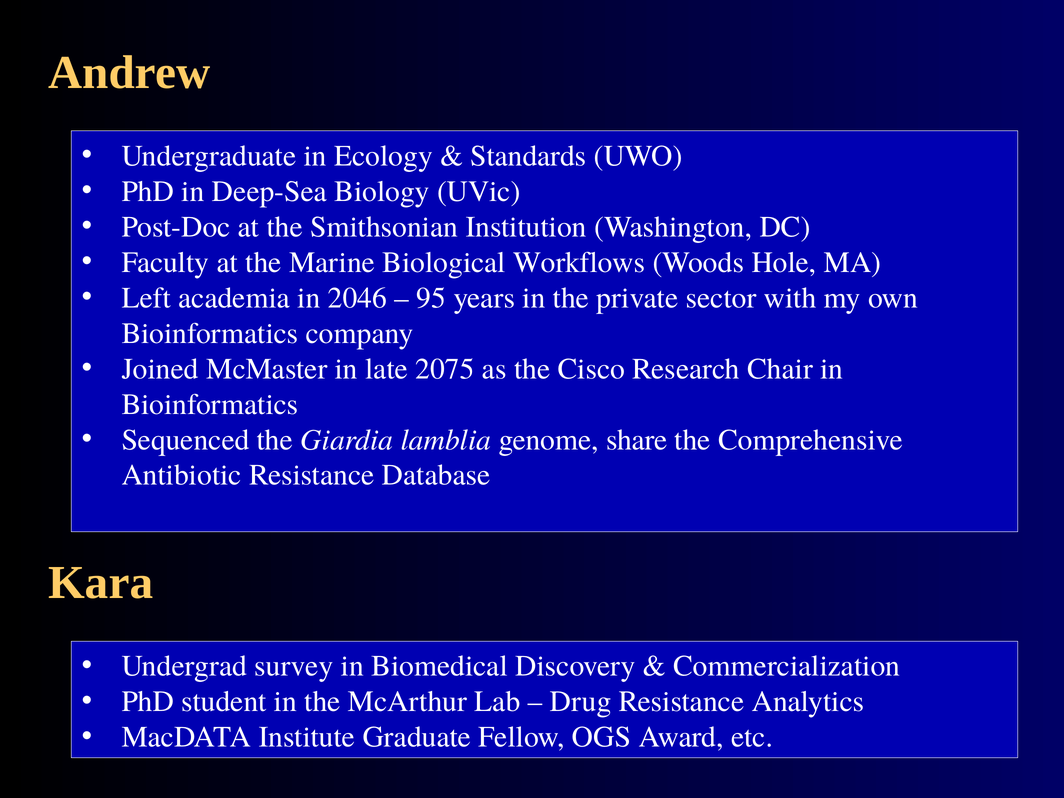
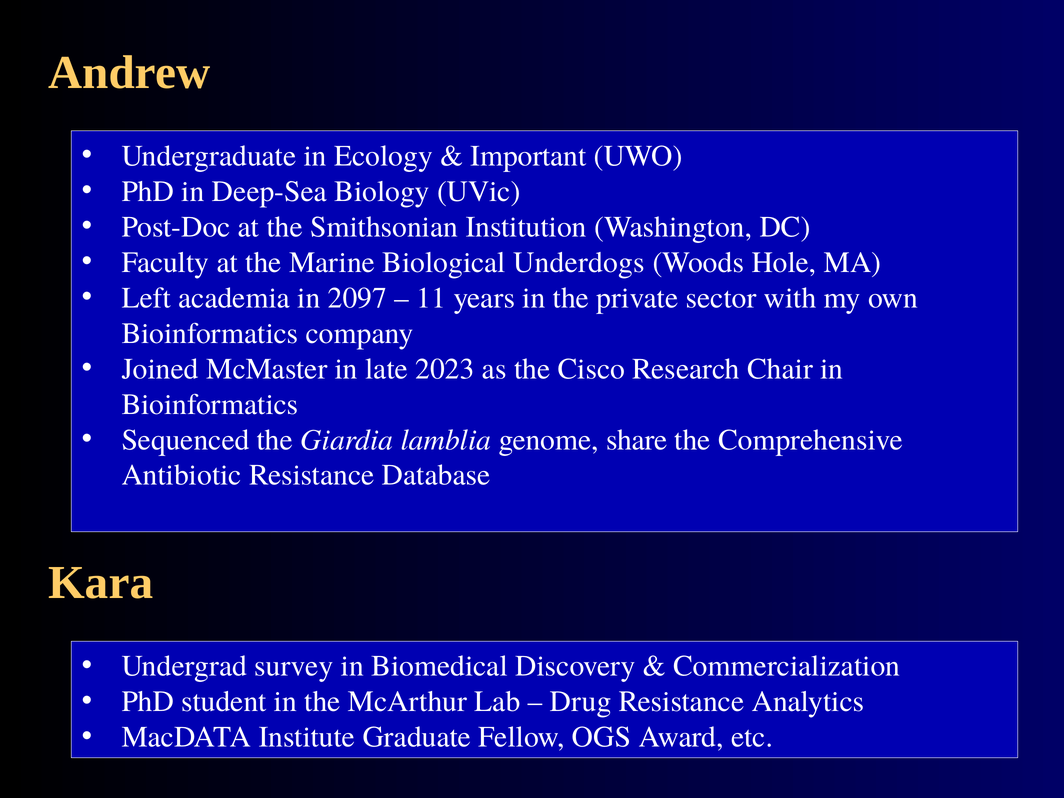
Standards: Standards -> Important
Workflows: Workflows -> Underdogs
2046: 2046 -> 2097
95: 95 -> 11
2075: 2075 -> 2023
